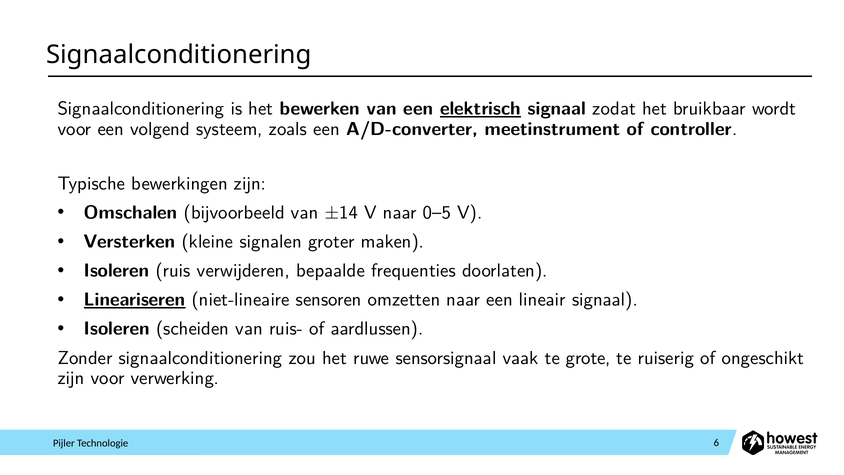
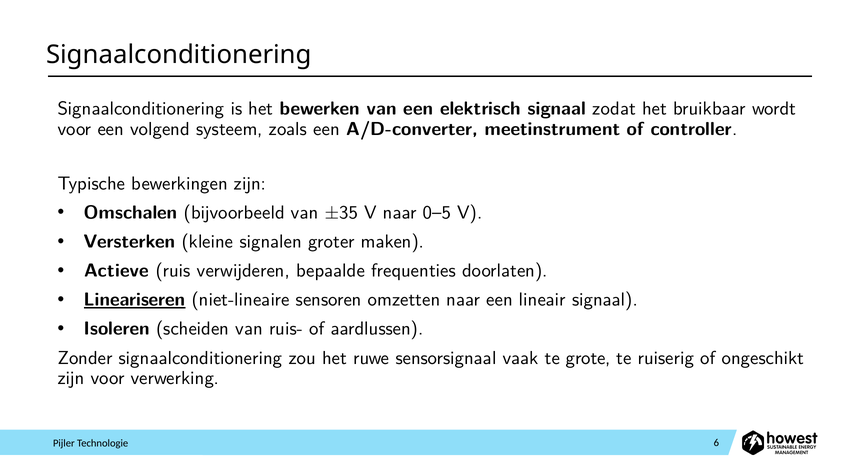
elektrisch underline: present -> none
±14: ±14 -> ±35
Isoleren at (117, 270): Isoleren -> Actieve
